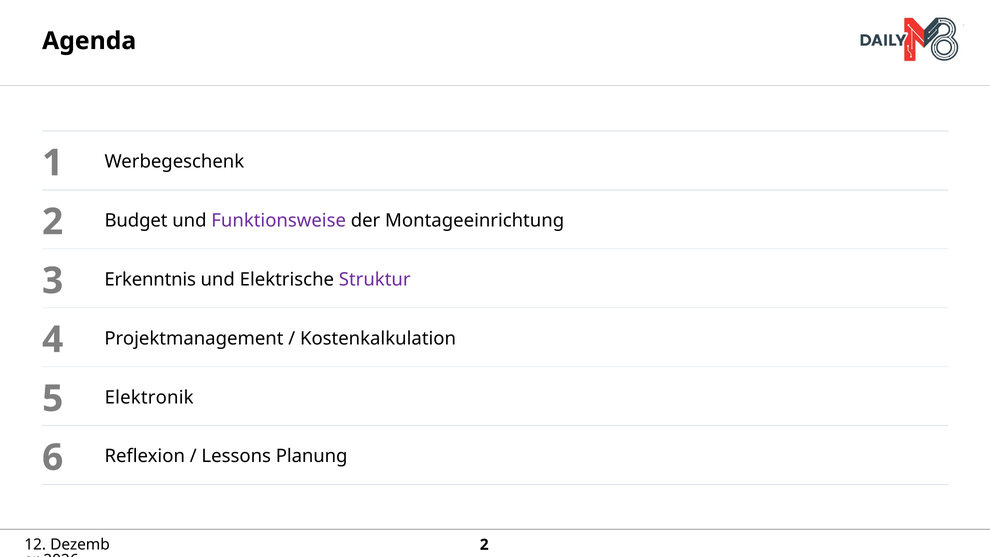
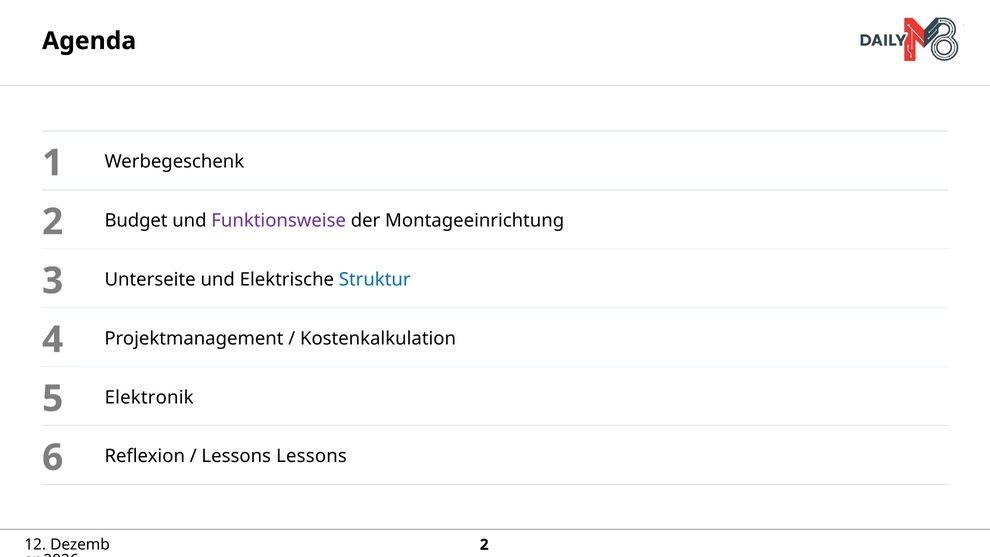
Erkenntnis: Erkenntnis -> Unterseite
Struktur colour: purple -> blue
Lessons Planung: Planung -> Lessons
